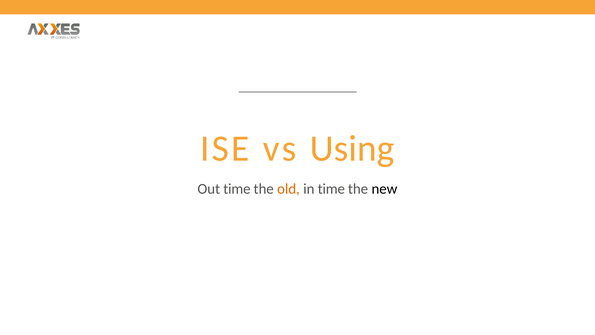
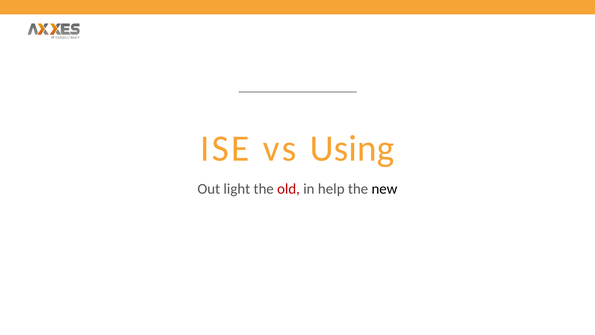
Out time: time -> light
old colour: orange -> red
in time: time -> help
